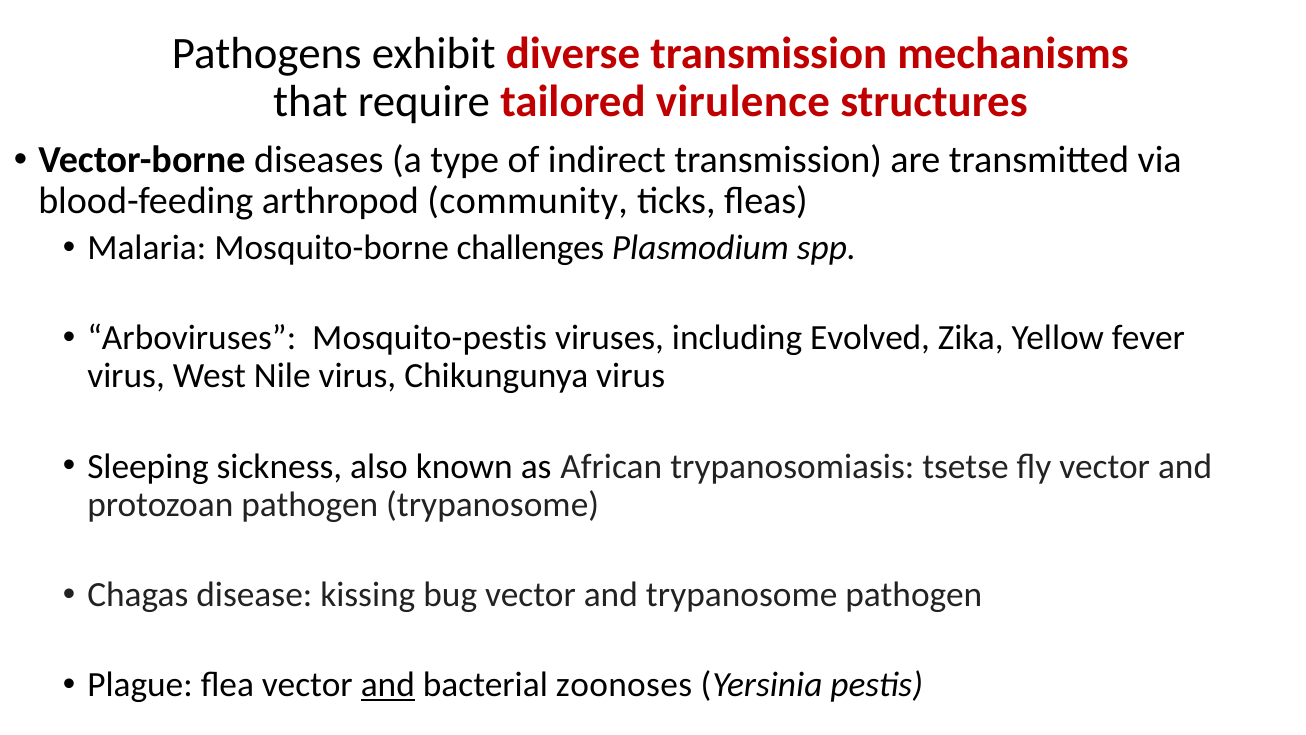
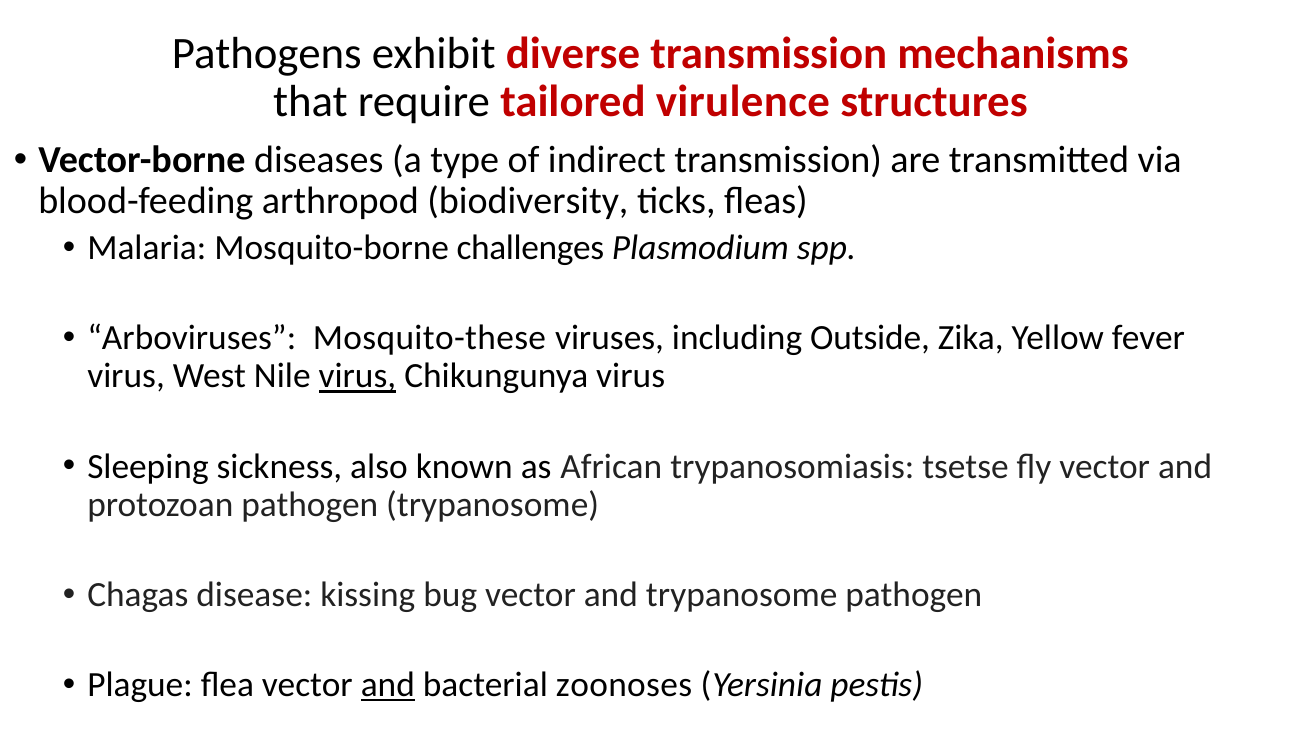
community: community -> biodiversity
Mosquito-pestis: Mosquito-pestis -> Mosquito-these
Evolved: Evolved -> Outside
virus at (357, 376) underline: none -> present
